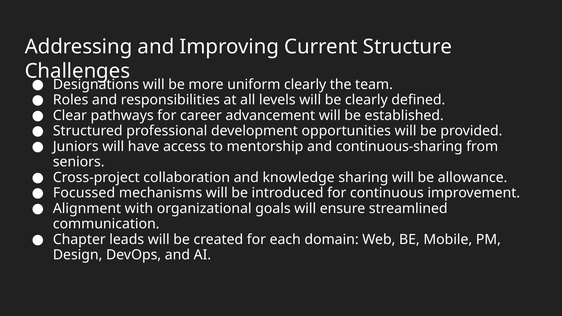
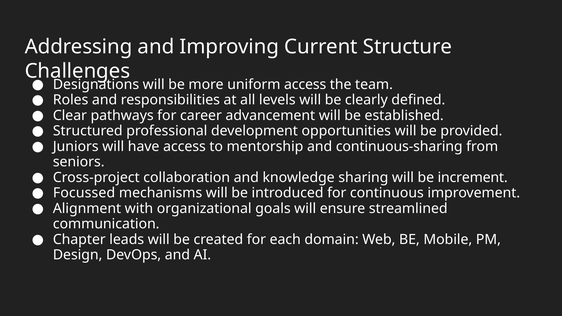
uniform clearly: clearly -> access
allowance: allowance -> increment
